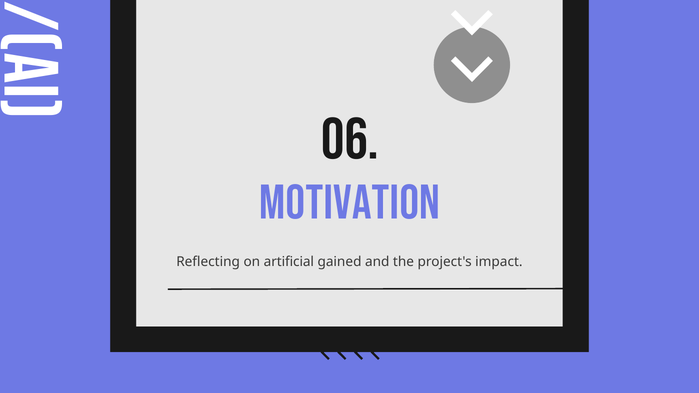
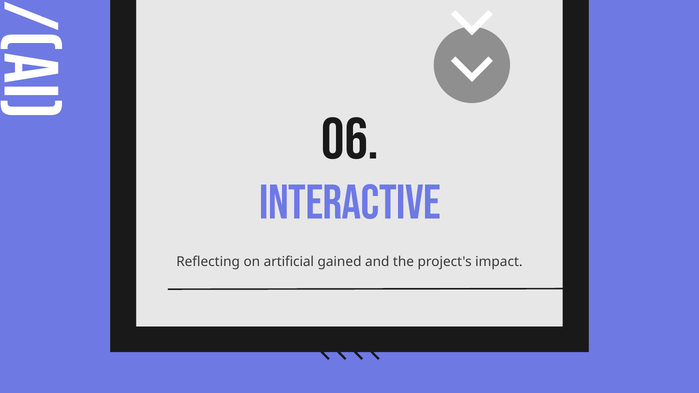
motivation: motivation -> interactive
